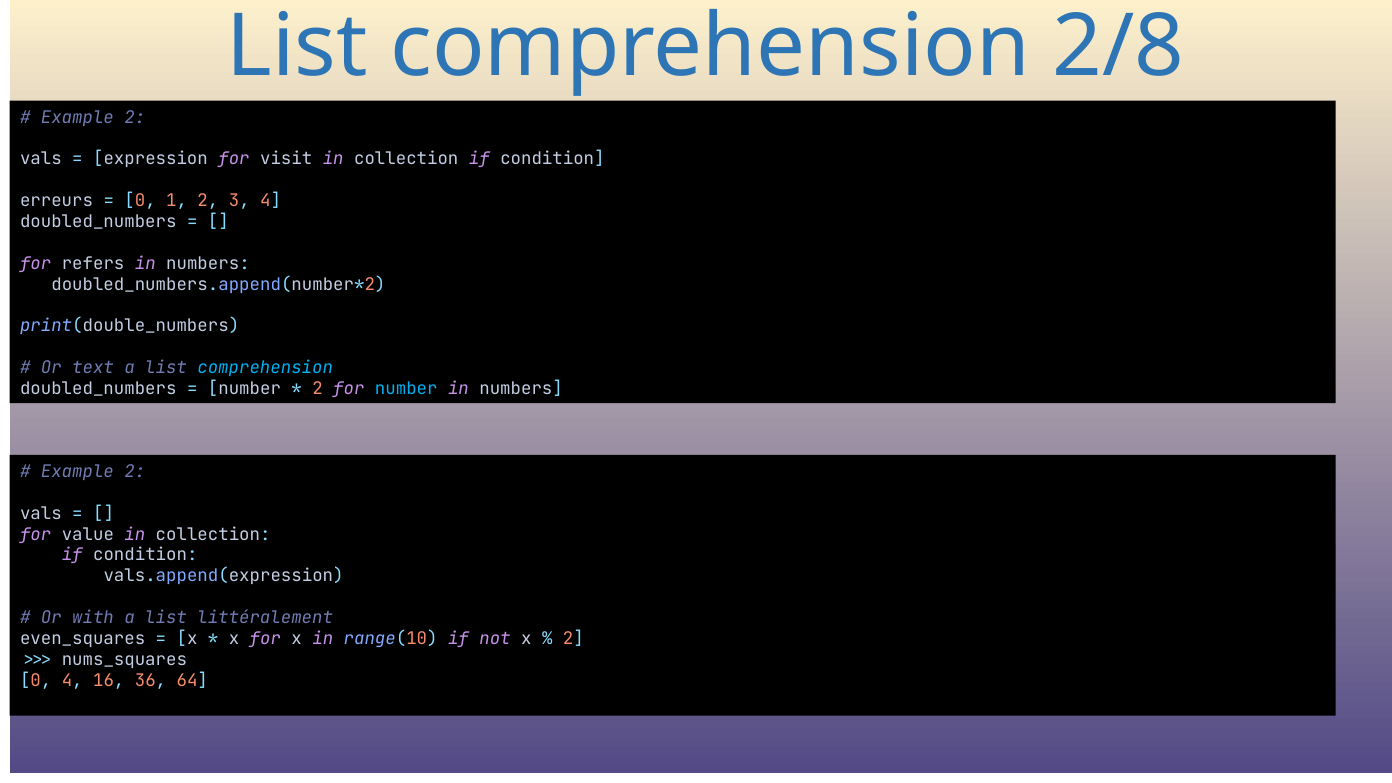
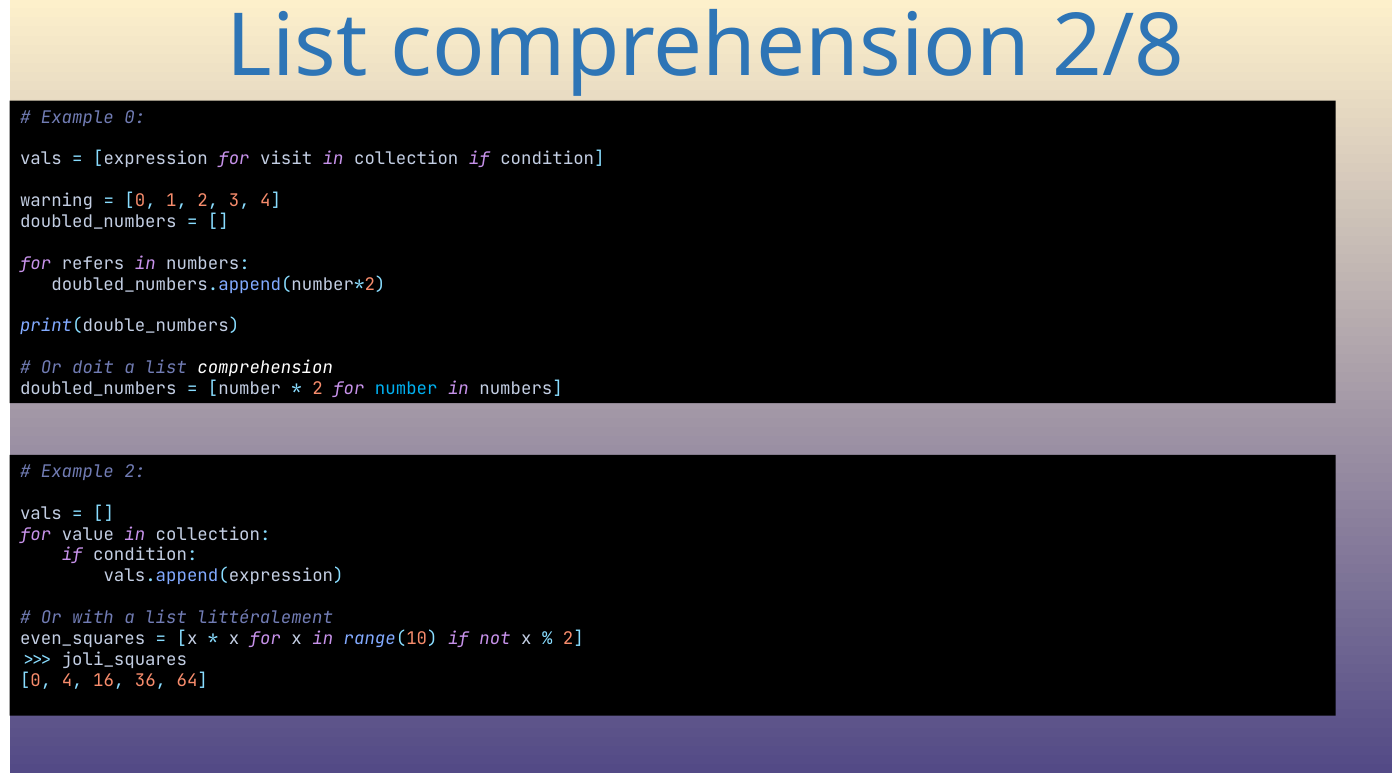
2 at (135, 117): 2 -> 0
erreurs: erreurs -> warning
text: text -> doit
comprehension at (265, 368) colour: light blue -> white
nums_squares: nums_squares -> joli_squares
